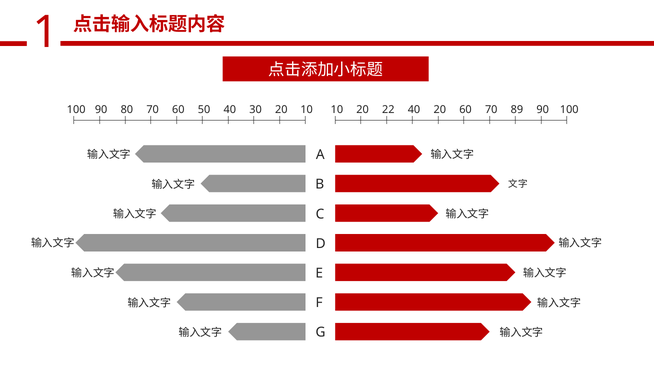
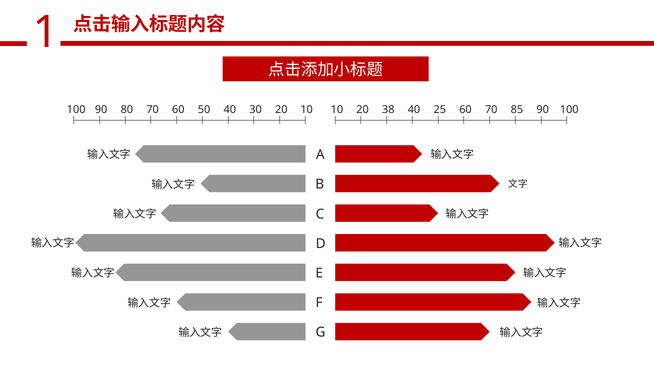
22: 22 -> 38
40 20: 20 -> 25
89: 89 -> 85
